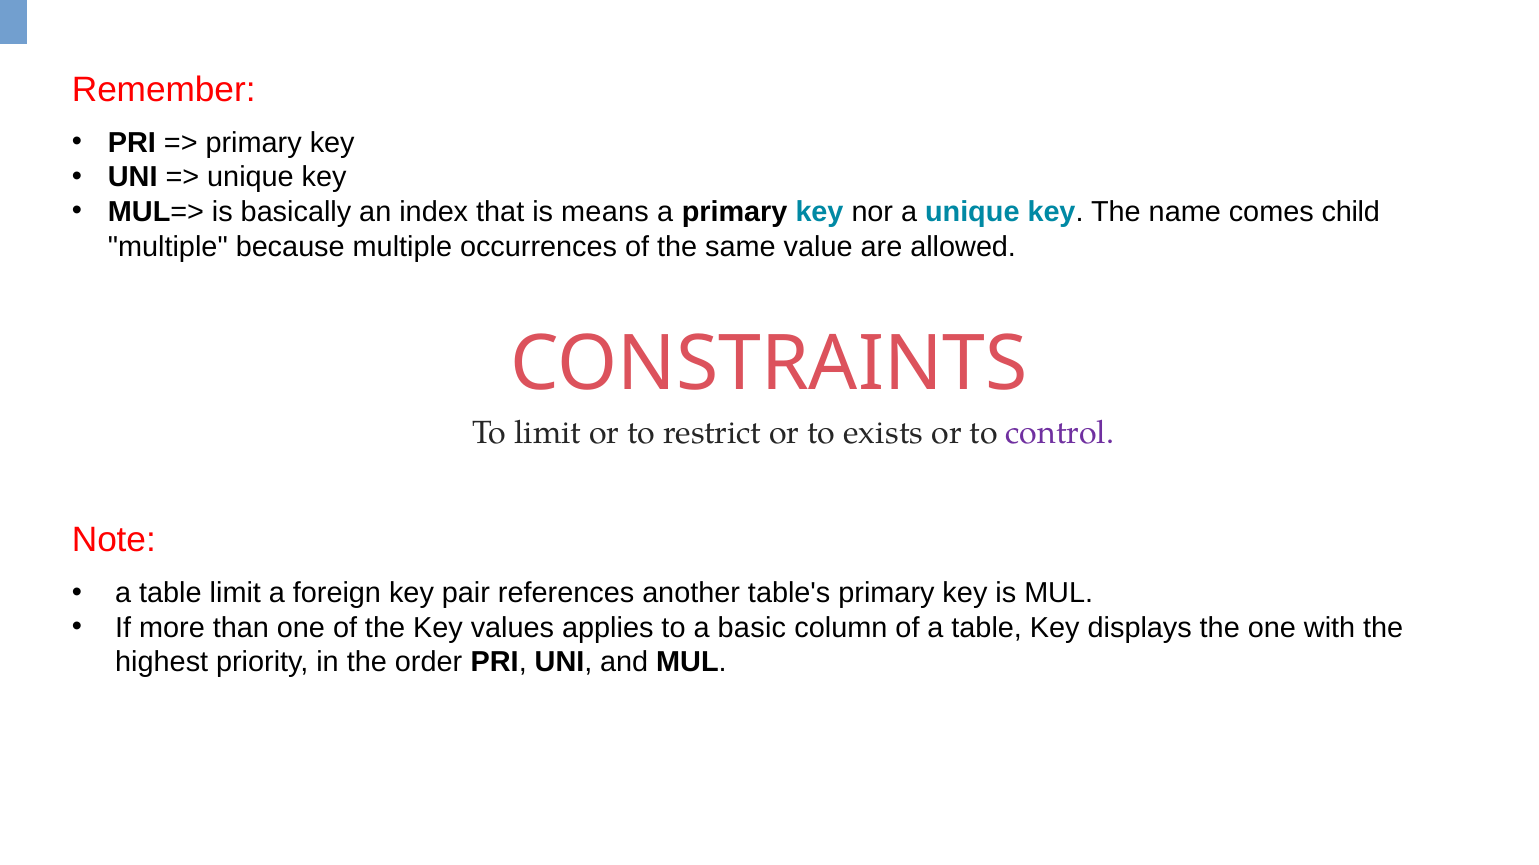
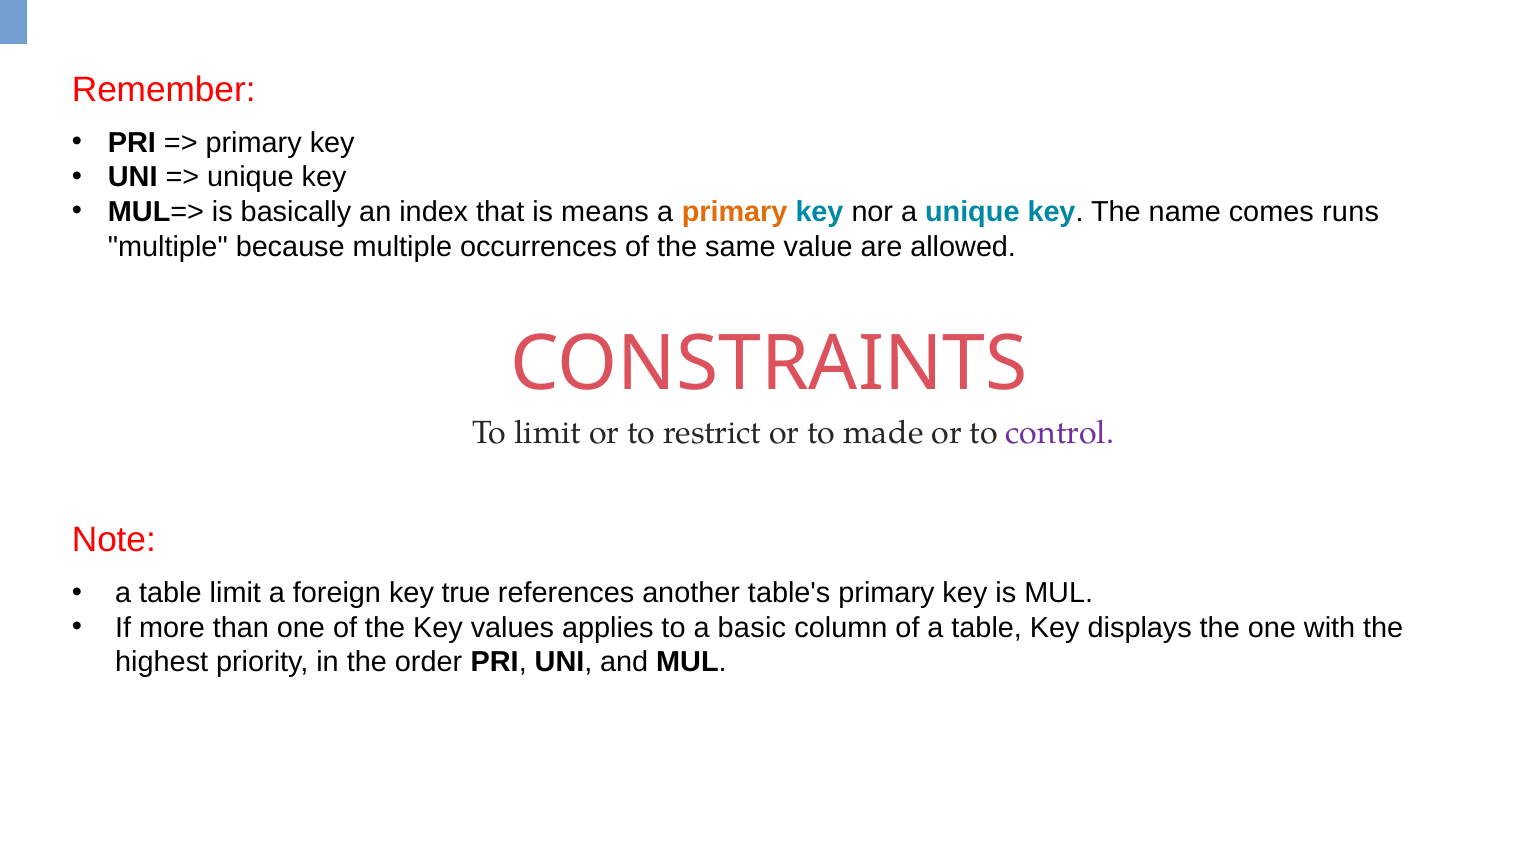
primary at (735, 212) colour: black -> orange
child: child -> runs
exists: exists -> made
pair: pair -> true
